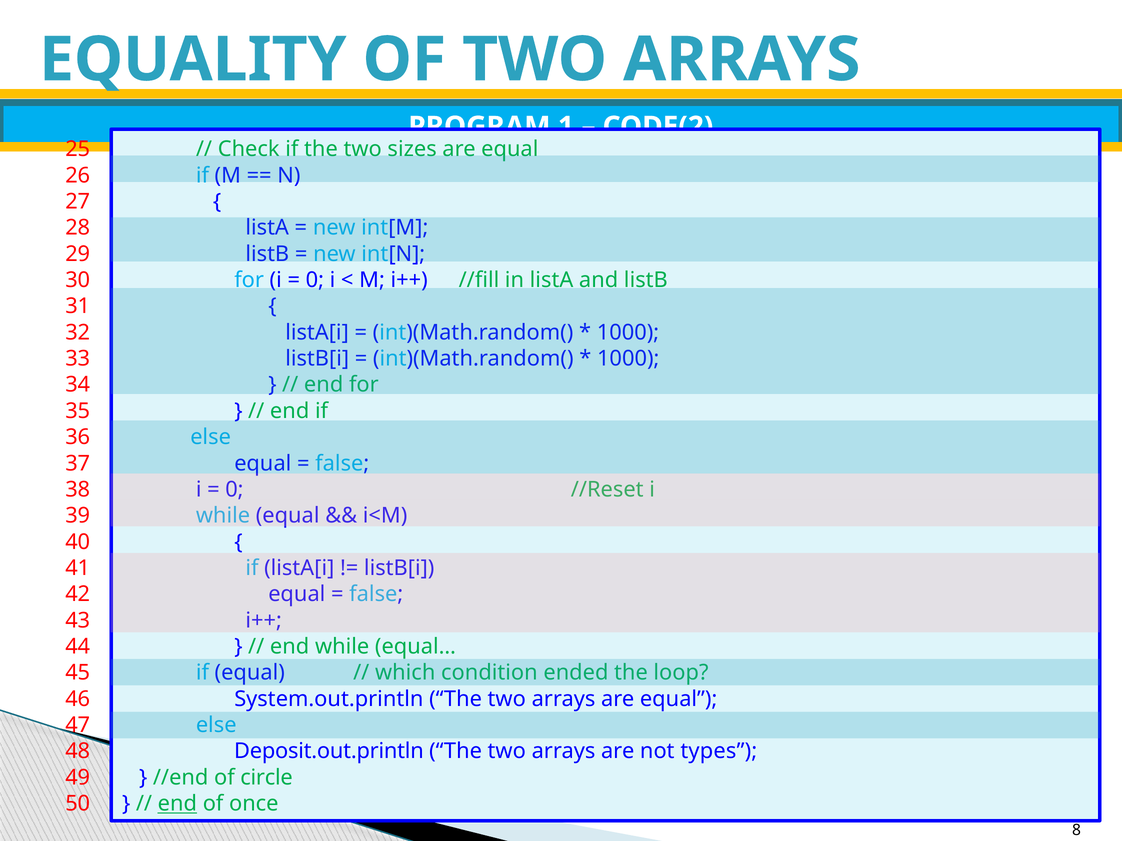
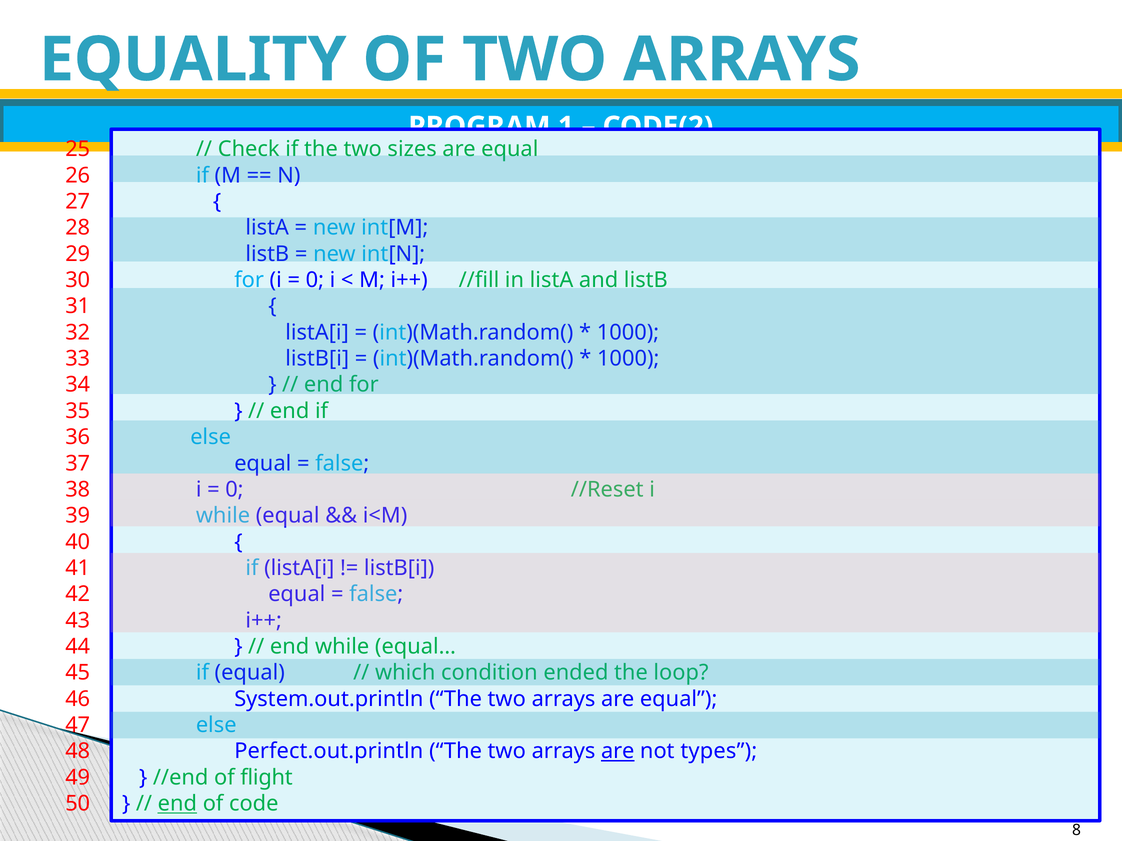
Deposit.out.println: Deposit.out.println -> Perfect.out.println
are at (618, 752) underline: none -> present
circle: circle -> flight
once: once -> code
